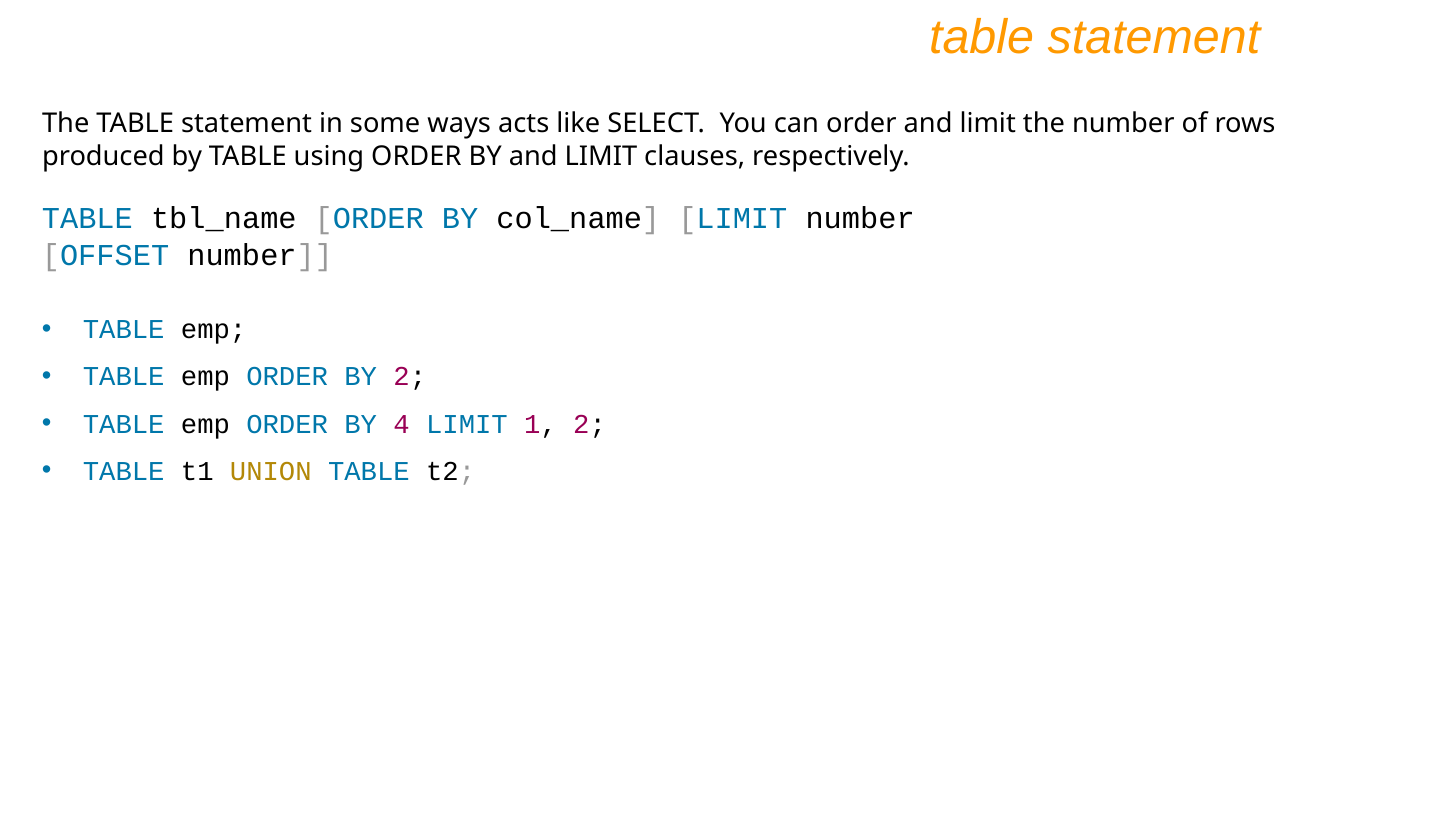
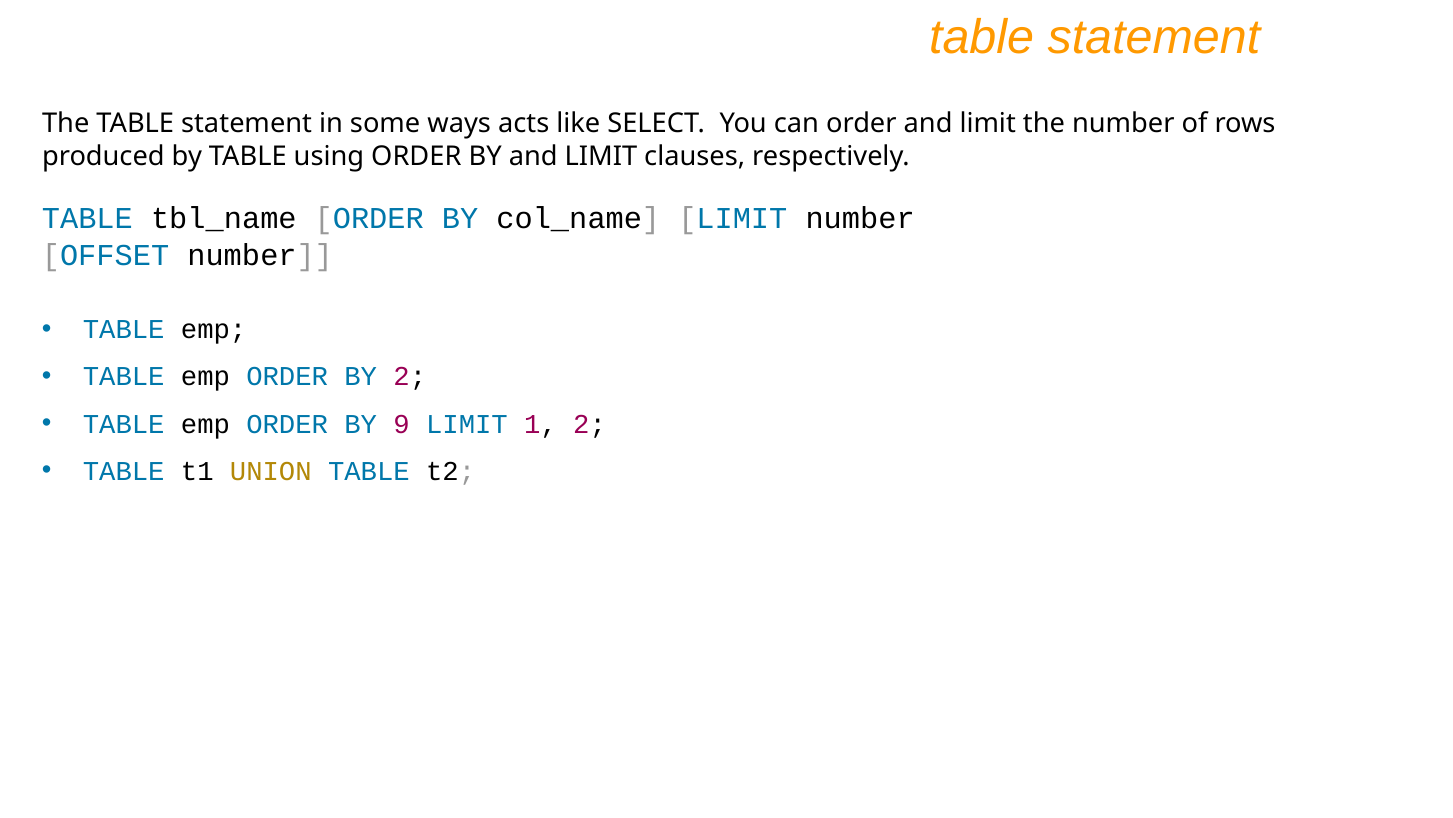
4: 4 -> 9
